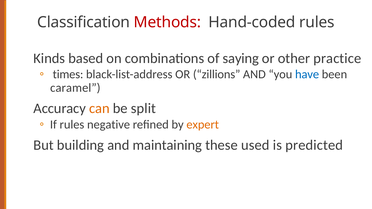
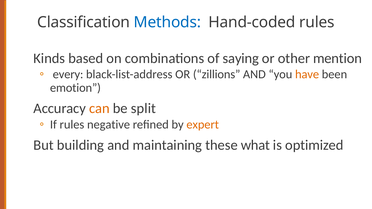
Methods colour: red -> blue
practice: practice -> mention
times: times -> every
have colour: blue -> orange
caramel: caramel -> emotion
used: used -> what
predicted: predicted -> optimized
